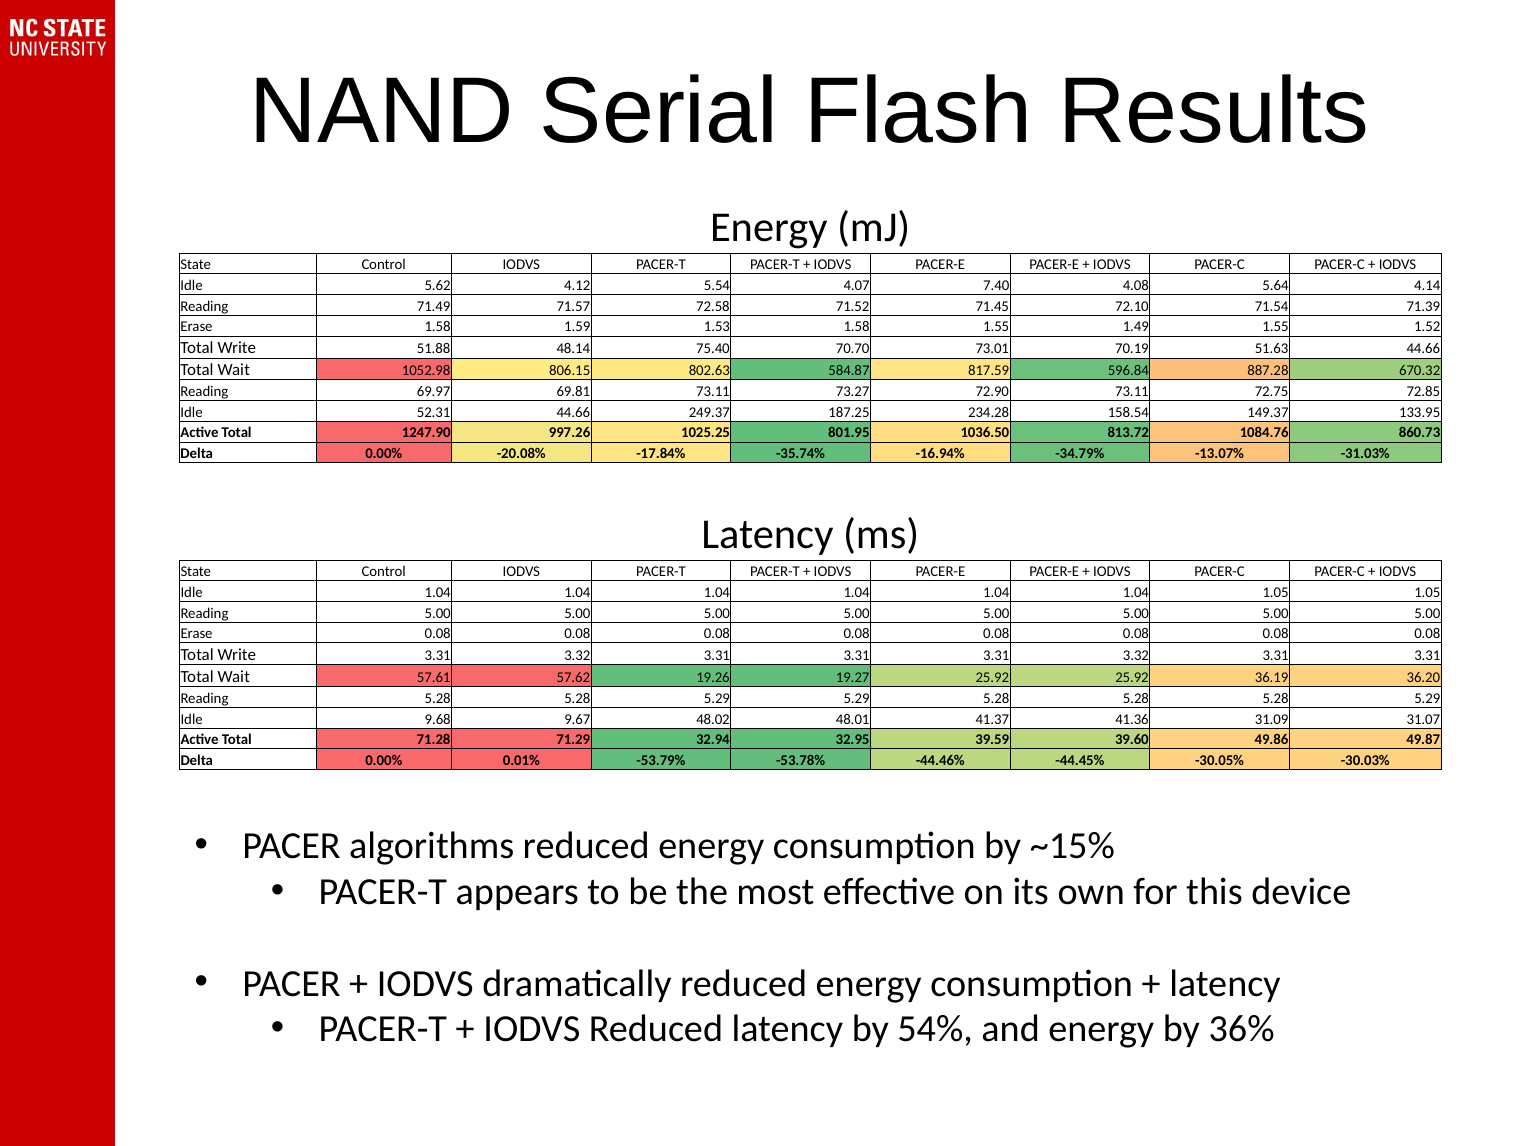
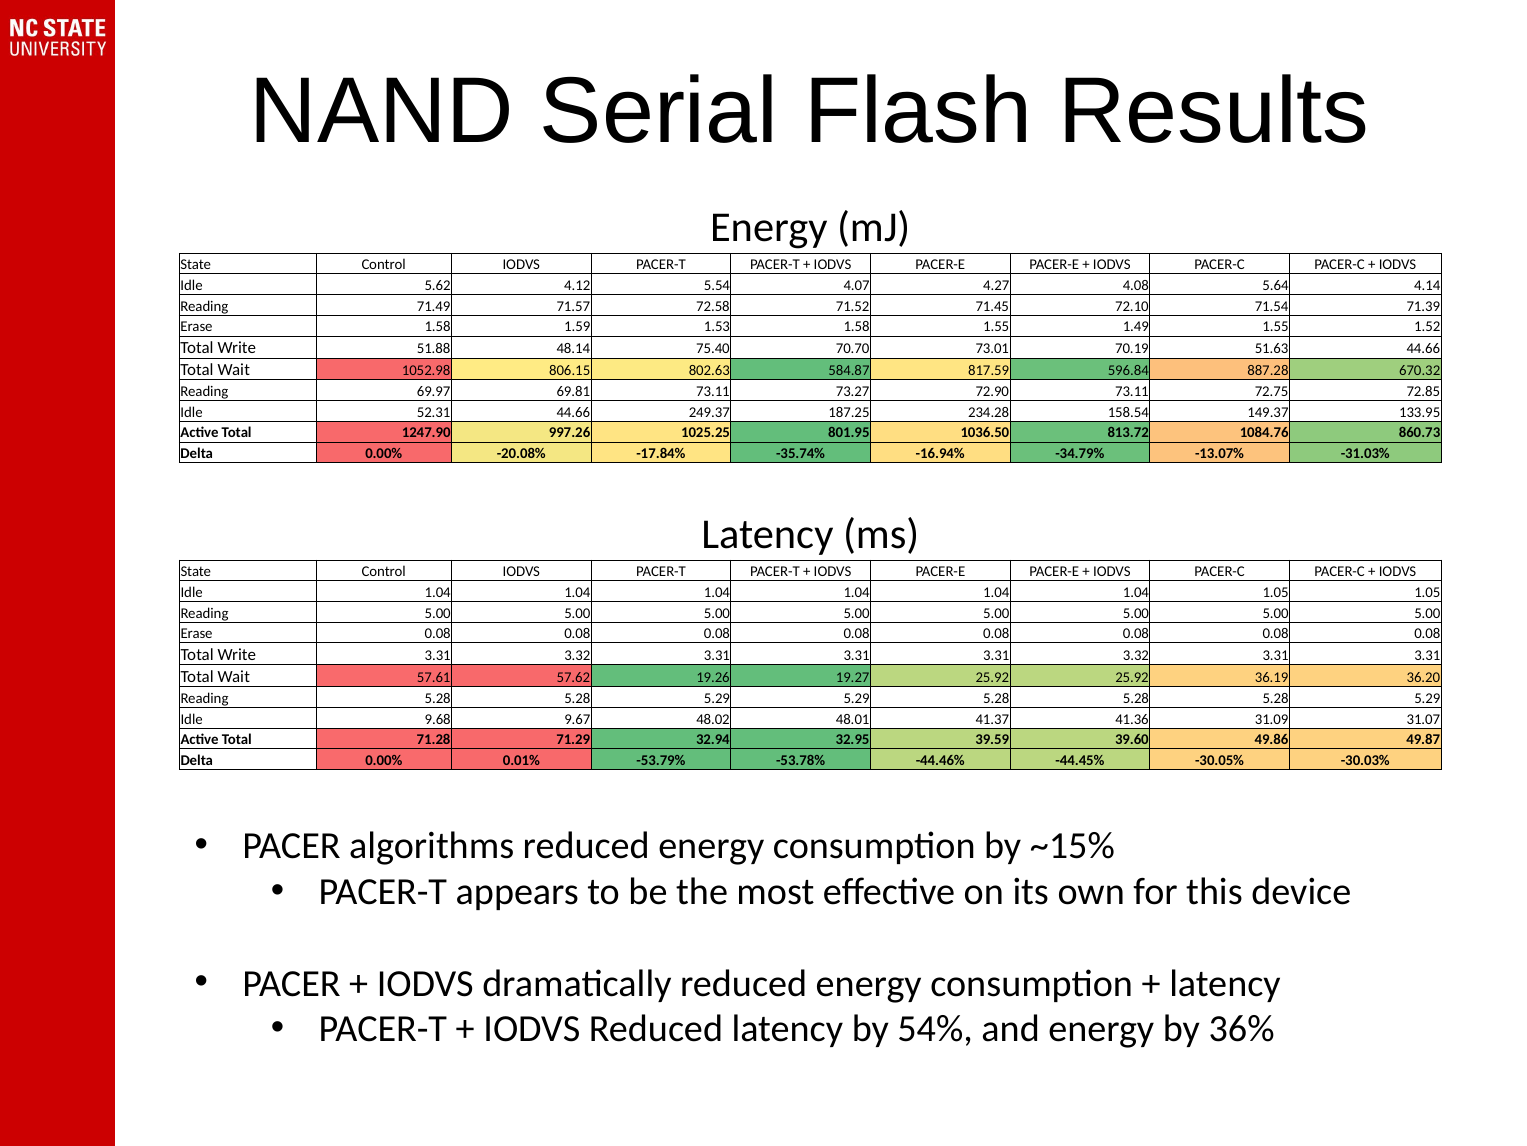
7.40: 7.40 -> 4.27
